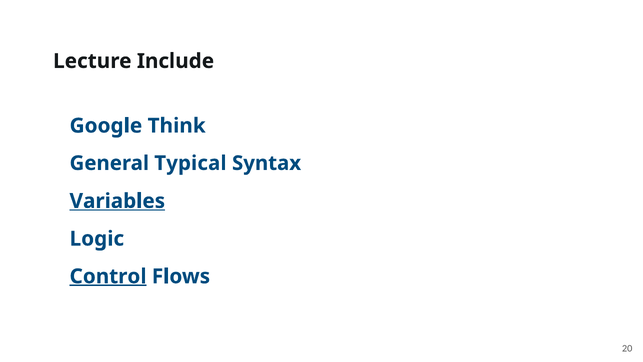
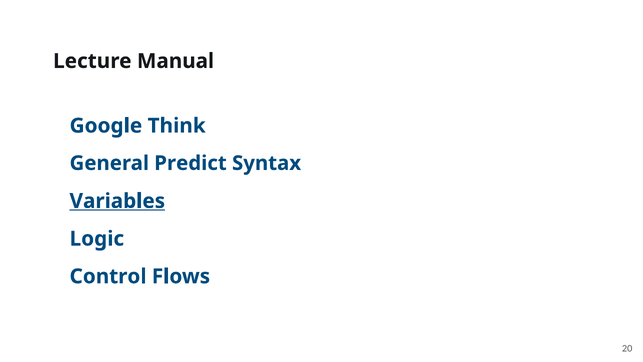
Include: Include -> Manual
Typical: Typical -> Predict
Control underline: present -> none
